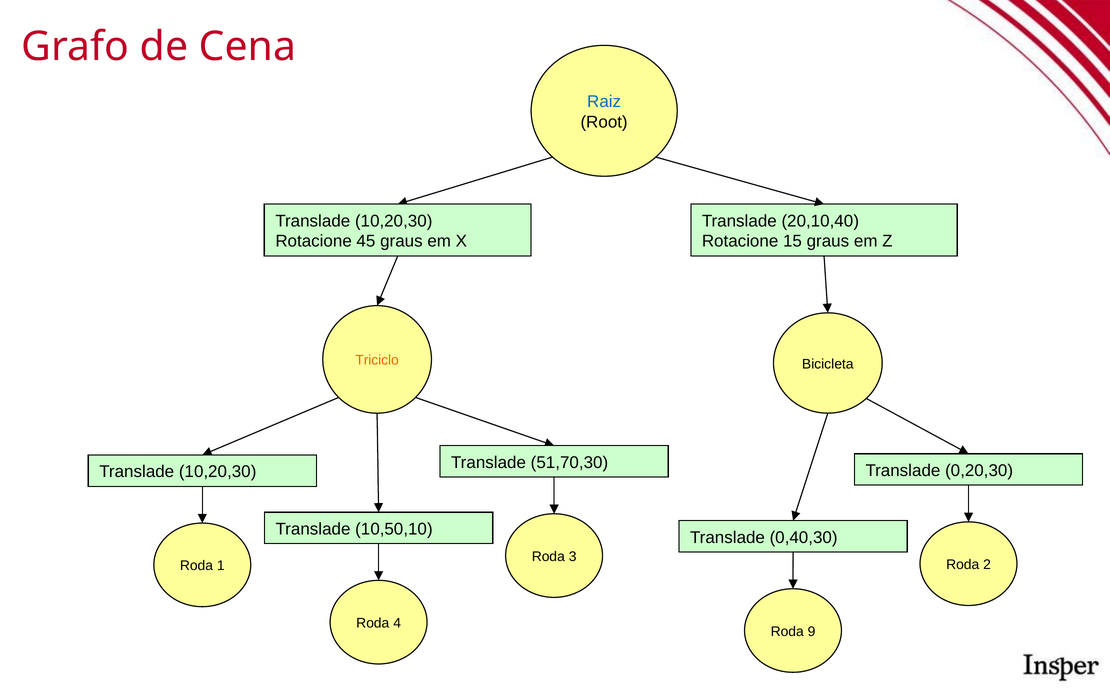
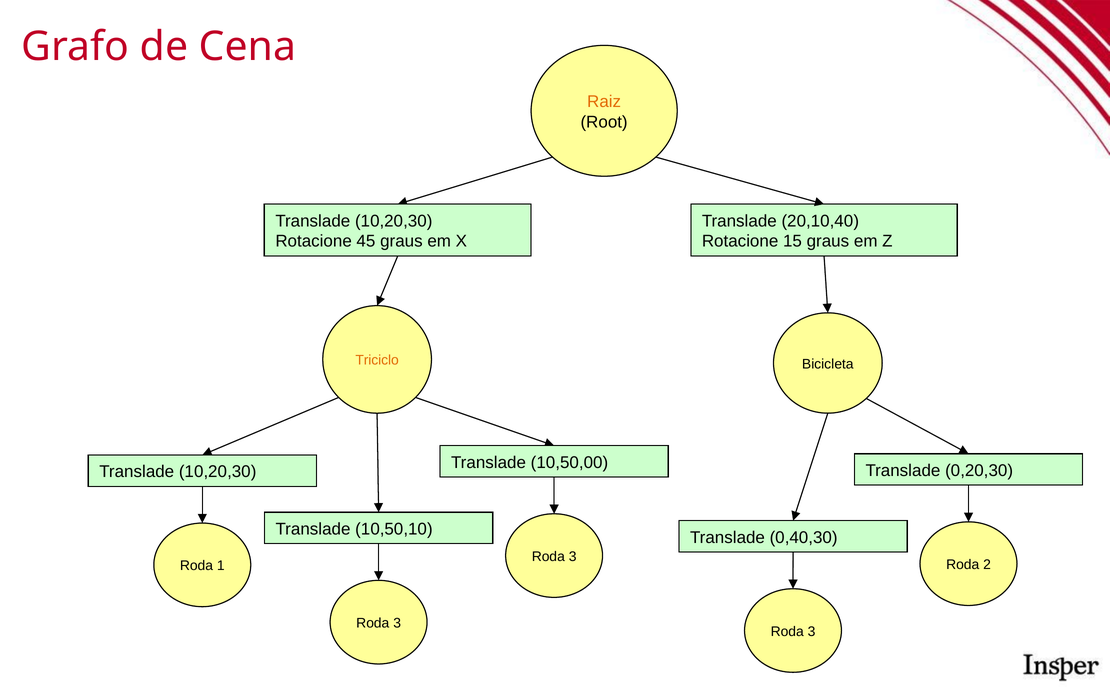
Raiz colour: blue -> orange
51,70,30: 51,70,30 -> 10,50,00
4 at (397, 623): 4 -> 3
9 at (812, 631): 9 -> 3
